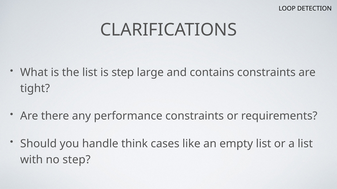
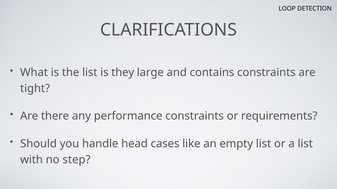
is step: step -> they
think: think -> head
